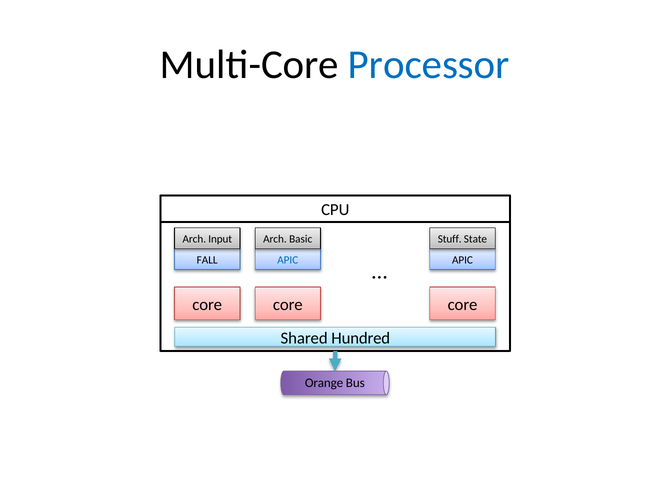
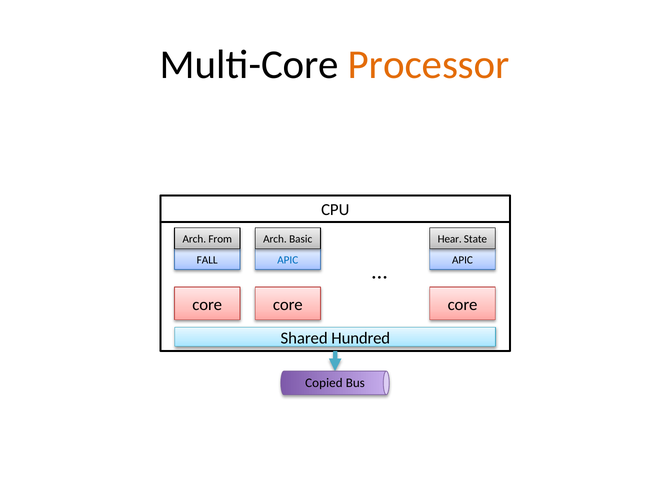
Processor colour: blue -> orange
Input: Input -> From
Stuff: Stuff -> Hear
Orange: Orange -> Copied
